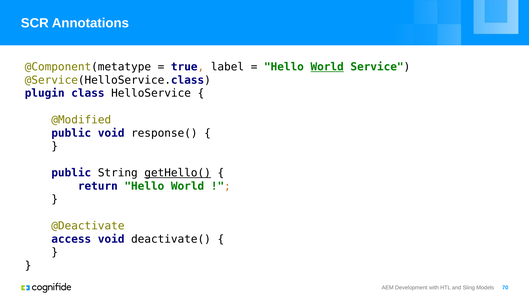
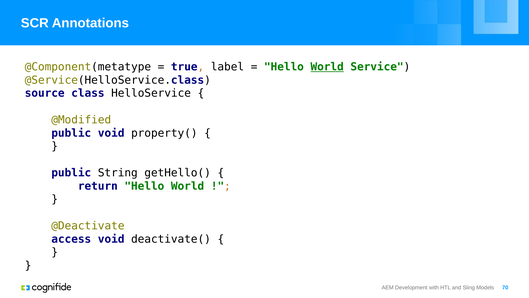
plugin: plugin -> source
response(: response( -> property(
getHello( underline: present -> none
